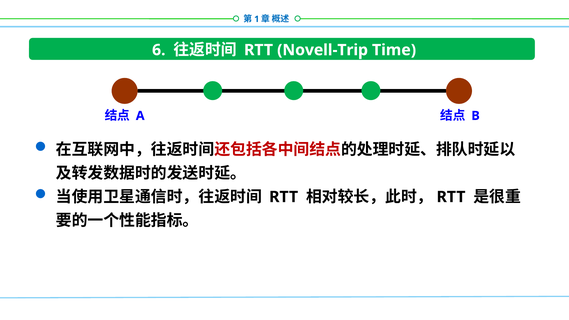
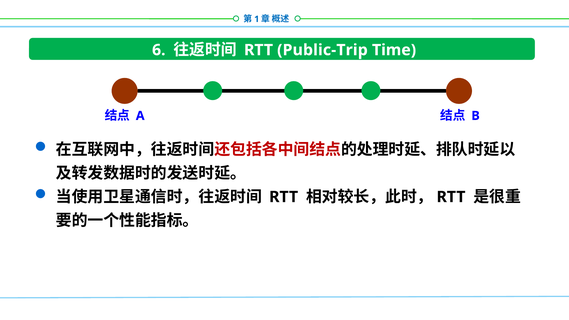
Novell-Trip: Novell-Trip -> Public-Trip
